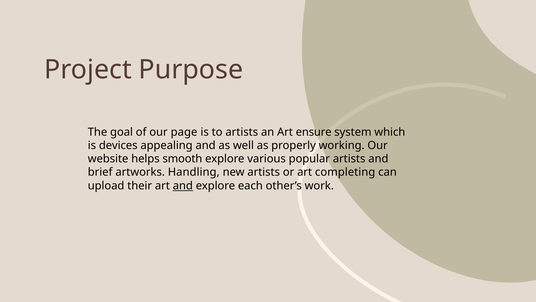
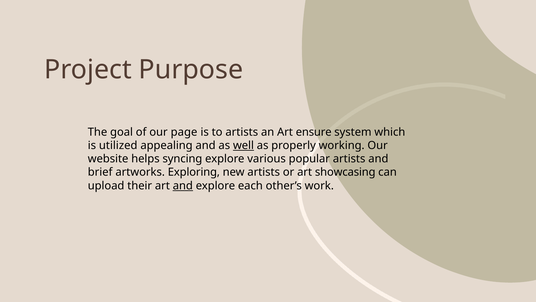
devices: devices -> utilized
well underline: none -> present
smooth: smooth -> syncing
Handling: Handling -> Exploring
completing: completing -> showcasing
